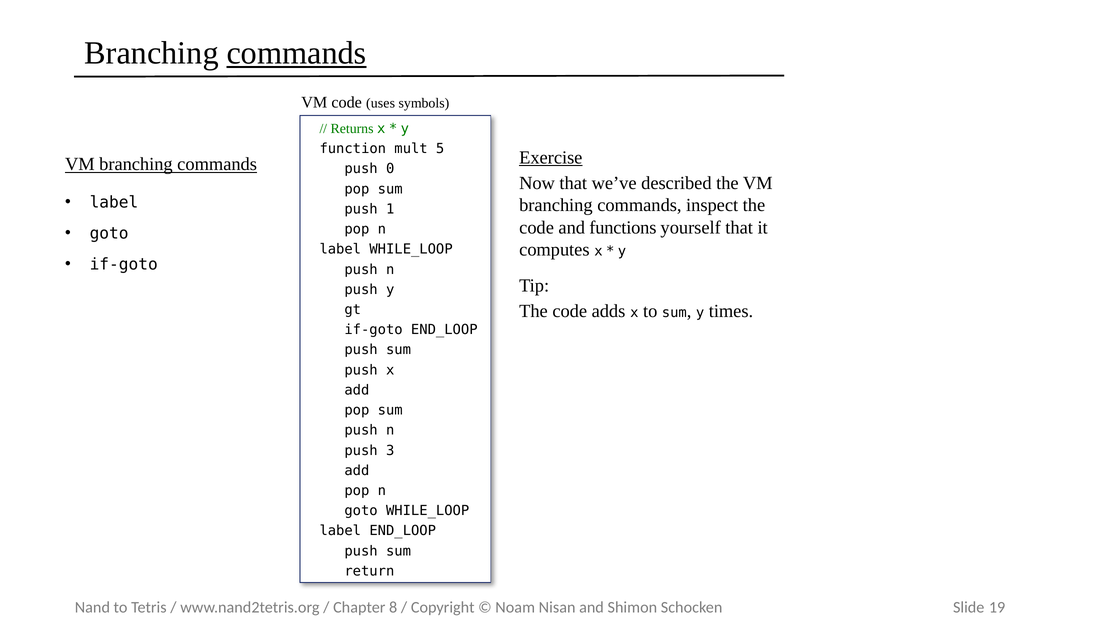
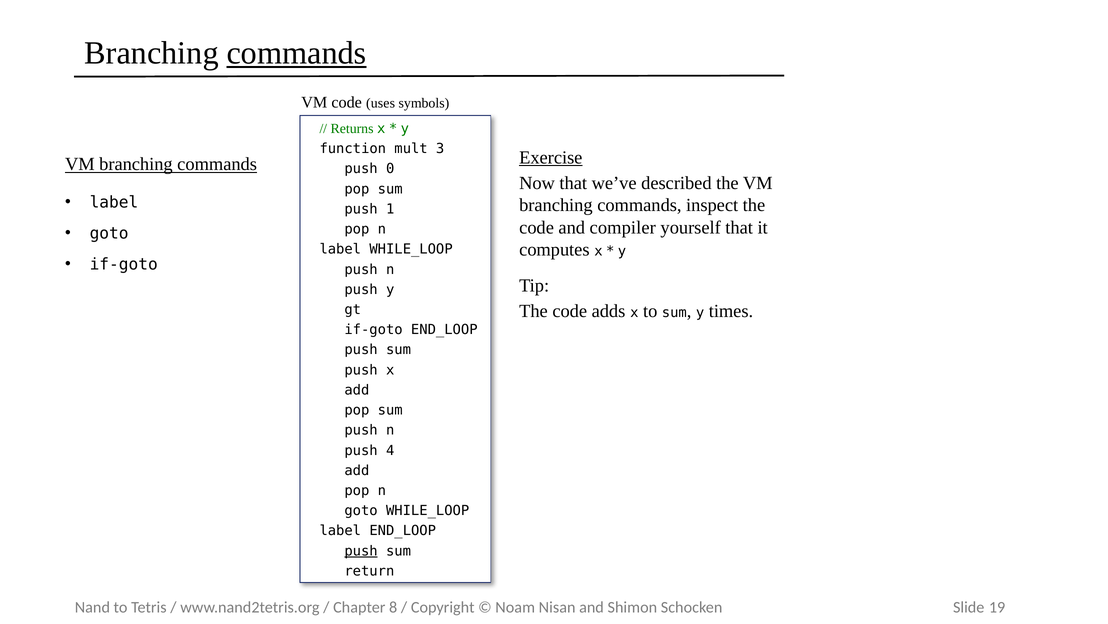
5: 5 -> 3
and functions: functions -> compiler
3: 3 -> 4
push at (361, 550) underline: none -> present
